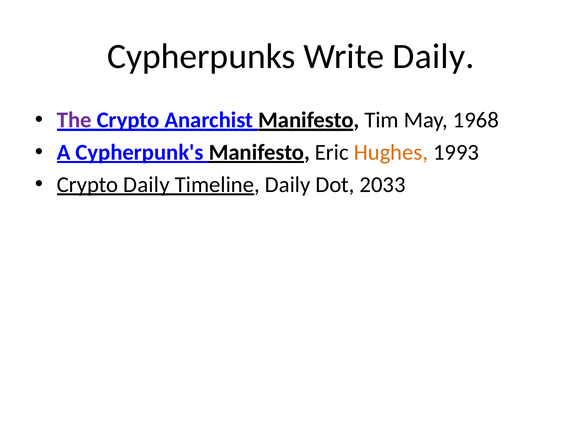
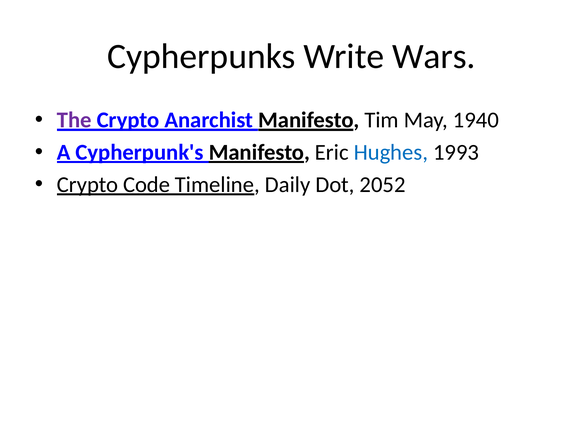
Write Daily: Daily -> Wars
1968: 1968 -> 1940
Hughes colour: orange -> blue
Crypto Daily: Daily -> Code
2033: 2033 -> 2052
